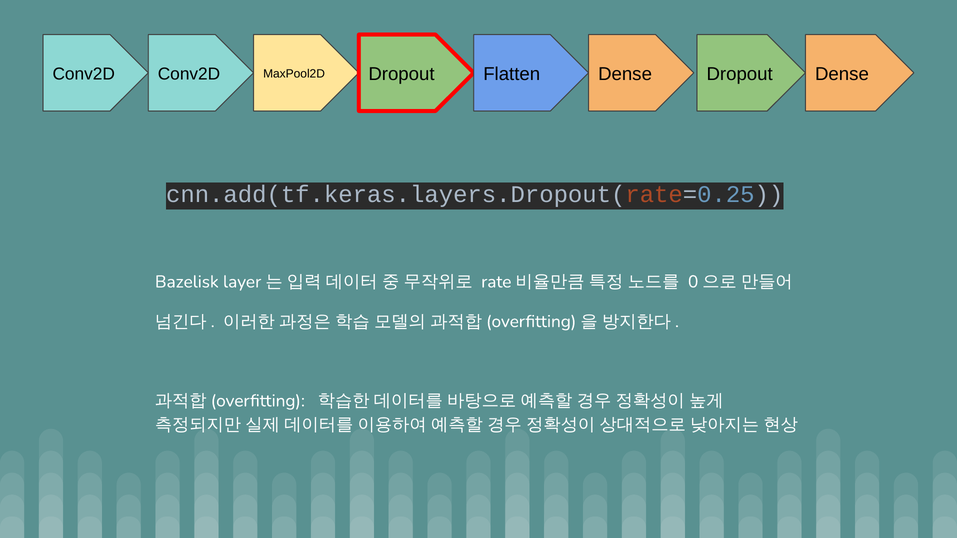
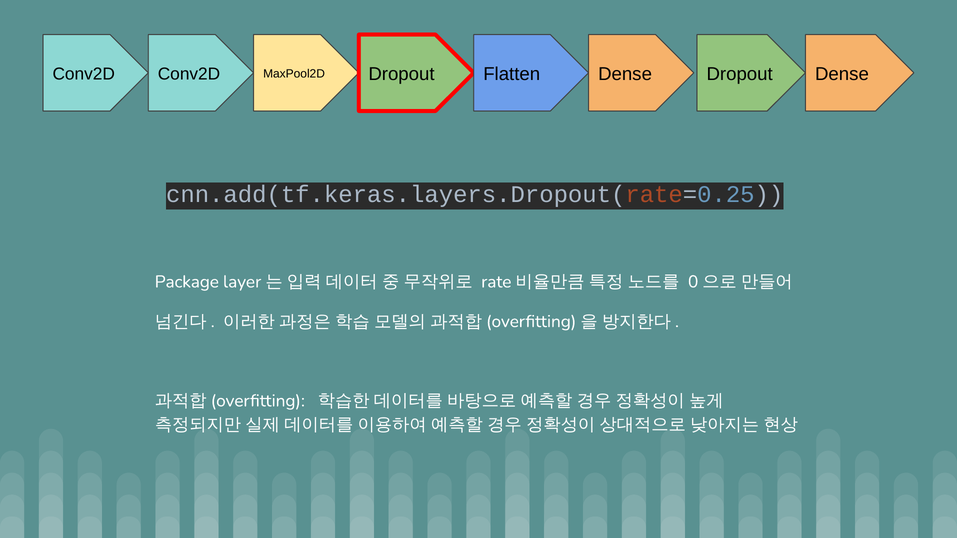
Bazelisk: Bazelisk -> Package
